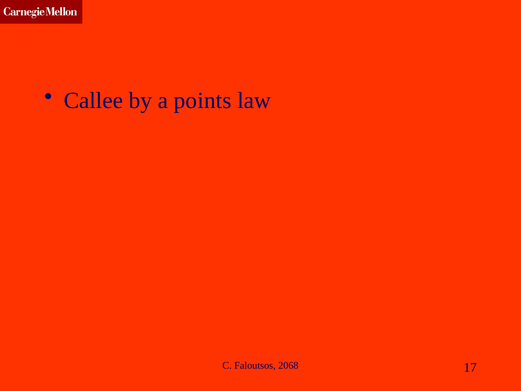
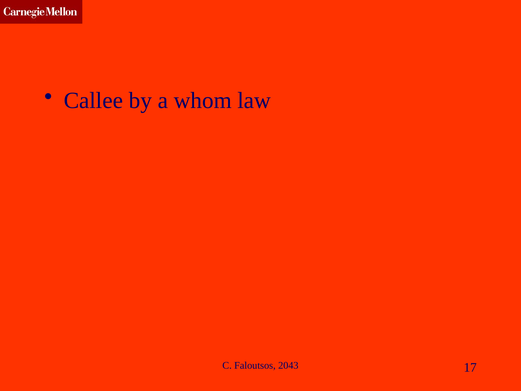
points: points -> whom
2068: 2068 -> 2043
